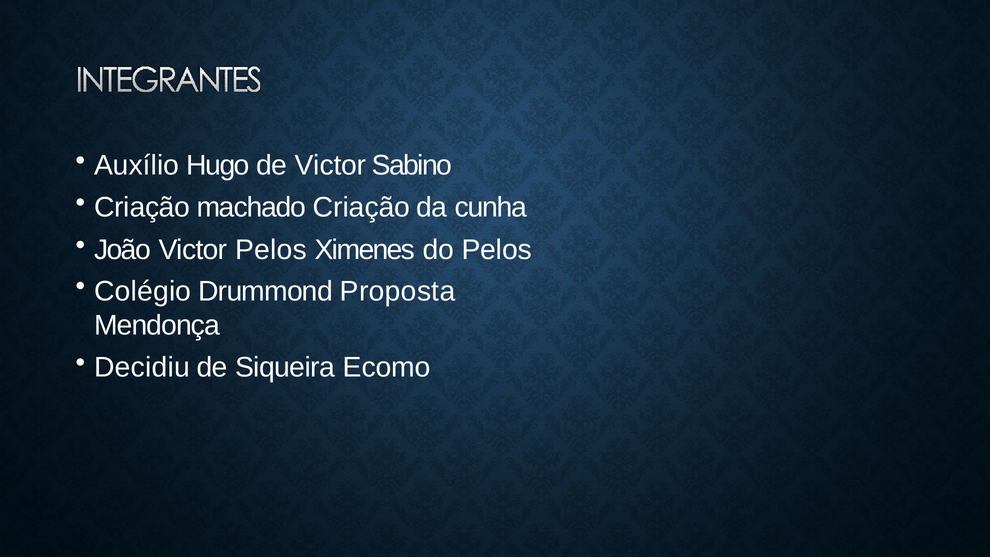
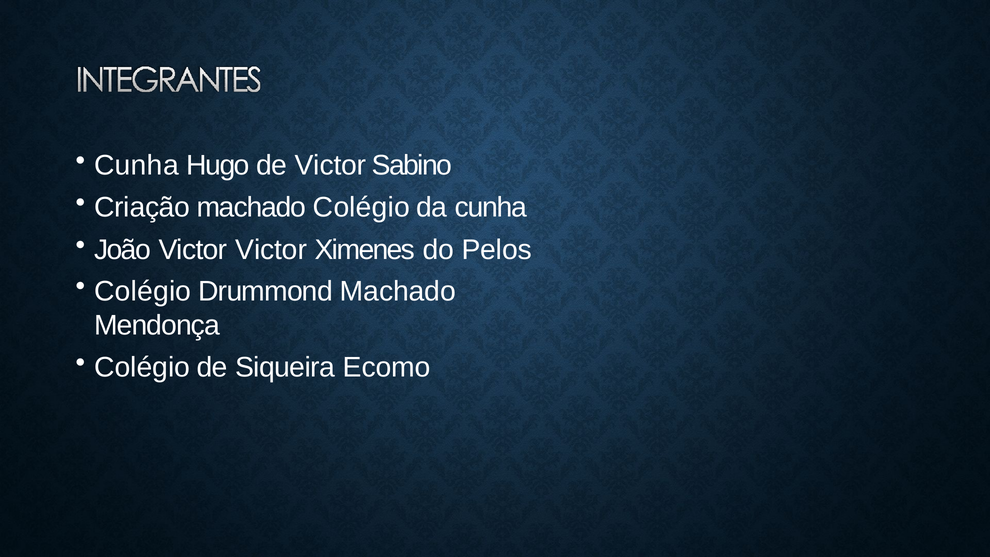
Auxílio at (137, 165): Auxílio -> Cunha
machado Criação: Criação -> Colégio
Victor Pelos: Pelos -> Victor
Drummond Proposta: Proposta -> Machado
Decidiu at (142, 367): Decidiu -> Colégio
